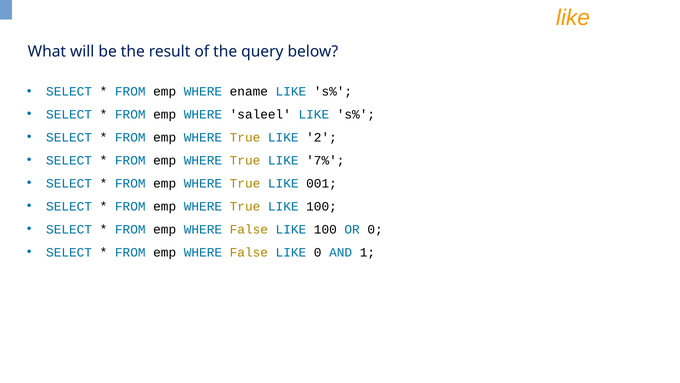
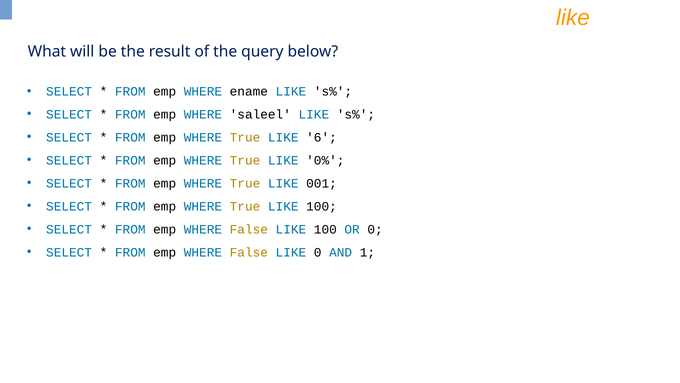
2: 2 -> 6
7%: 7% -> 0%
